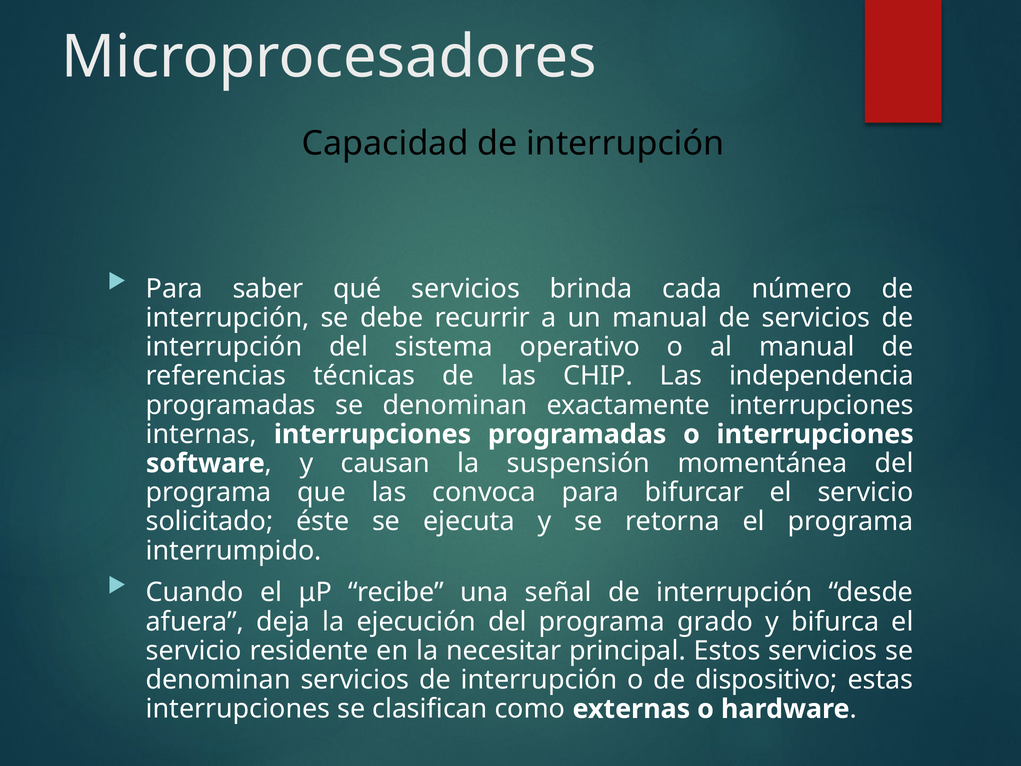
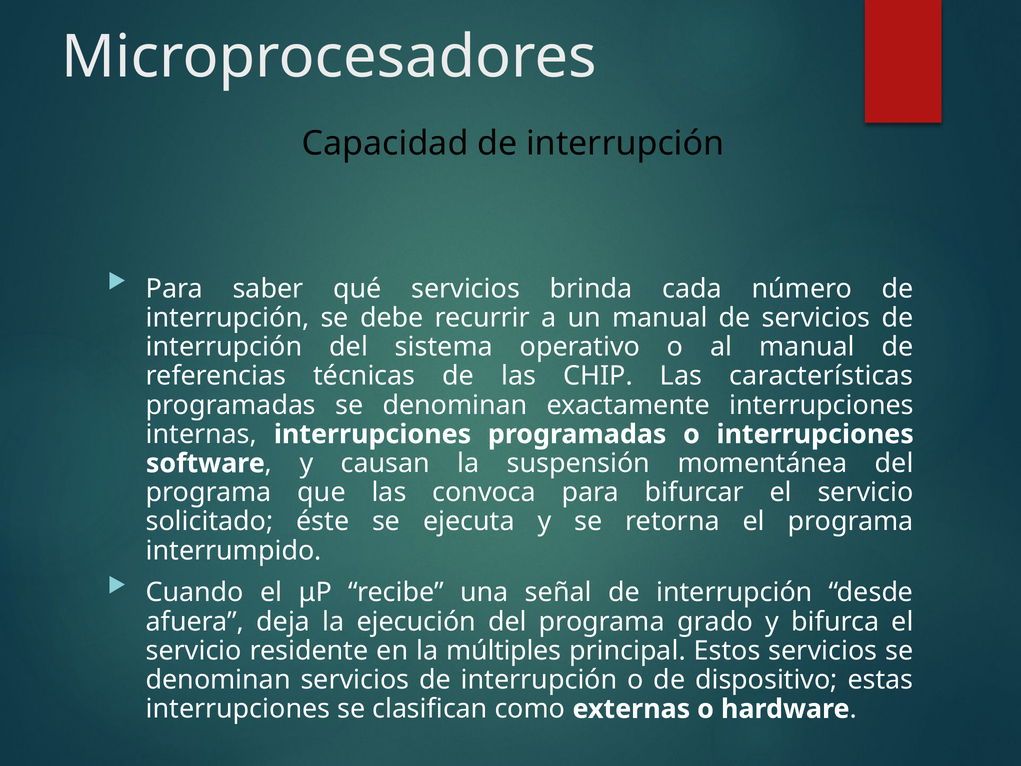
independencia: independencia -> características
necesitar: necesitar -> múltiples
